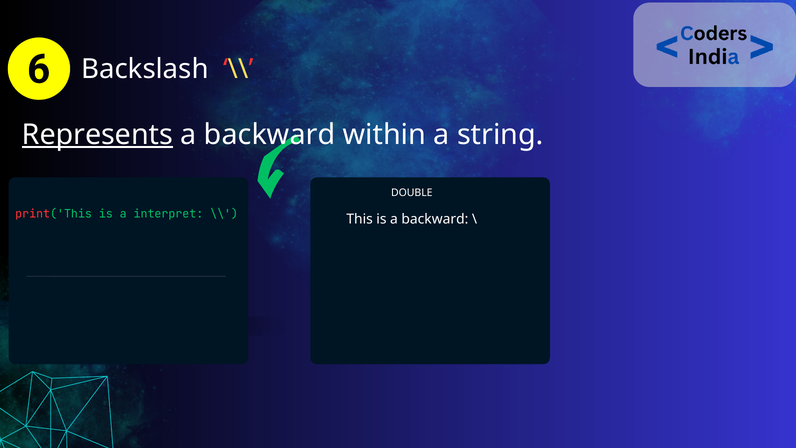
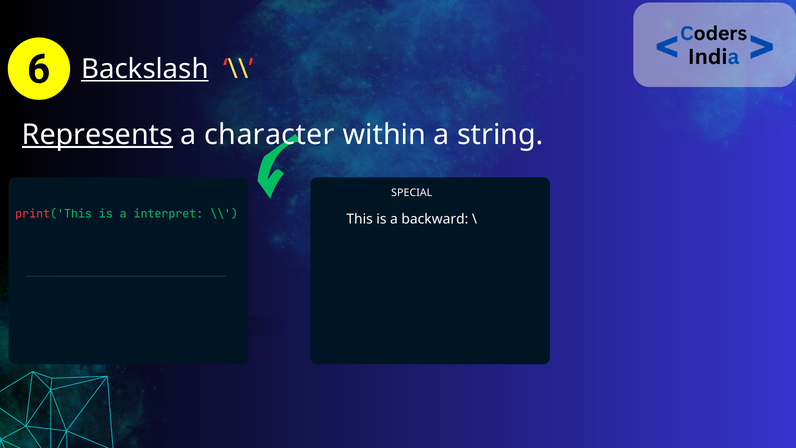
Backslash underline: none -> present
backward at (270, 135): backward -> character
DOUBLE: DOUBLE -> SPECIAL
